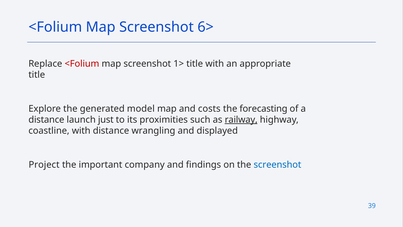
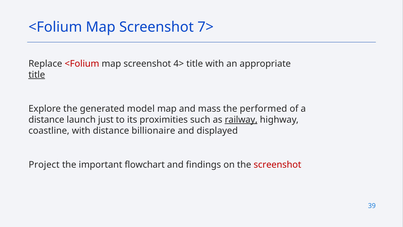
6>: 6> -> 7>
1>: 1> -> 4>
title at (37, 75) underline: none -> present
costs: costs -> mass
forecasting: forecasting -> performed
wrangling: wrangling -> billionaire
company: company -> flowchart
screenshot at (277, 165) colour: blue -> red
